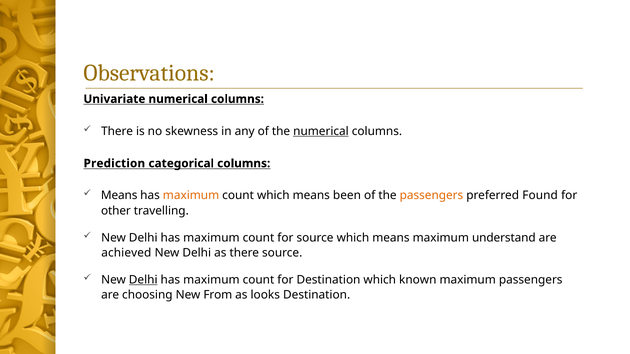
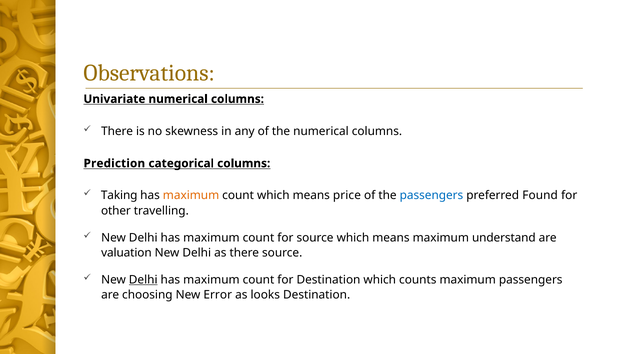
numerical at (321, 131) underline: present -> none
Means at (119, 196): Means -> Taking
been: been -> price
passengers at (431, 196) colour: orange -> blue
achieved: achieved -> valuation
known: known -> counts
From: From -> Error
